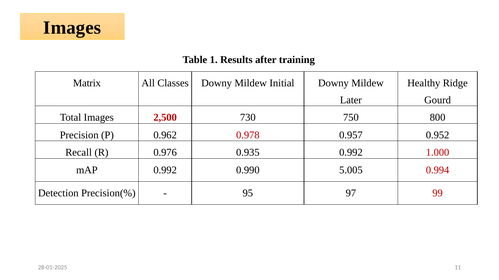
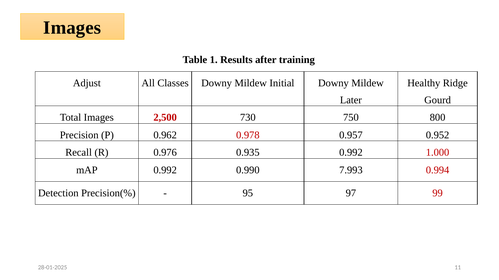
Matrix: Matrix -> Adjust
5.005: 5.005 -> 7.993
